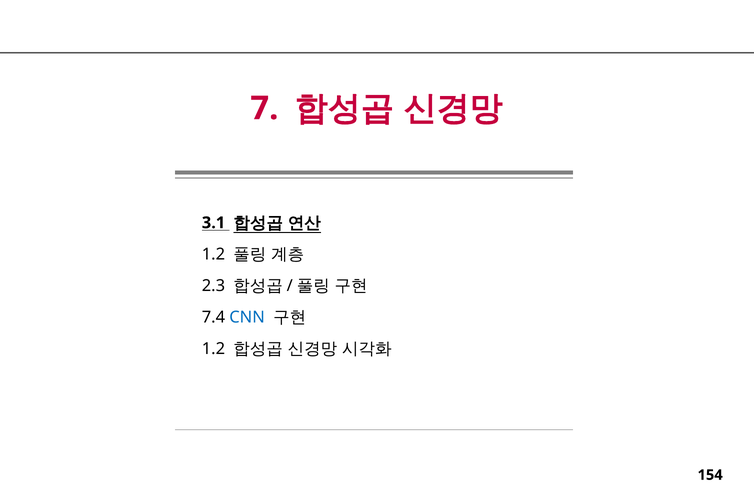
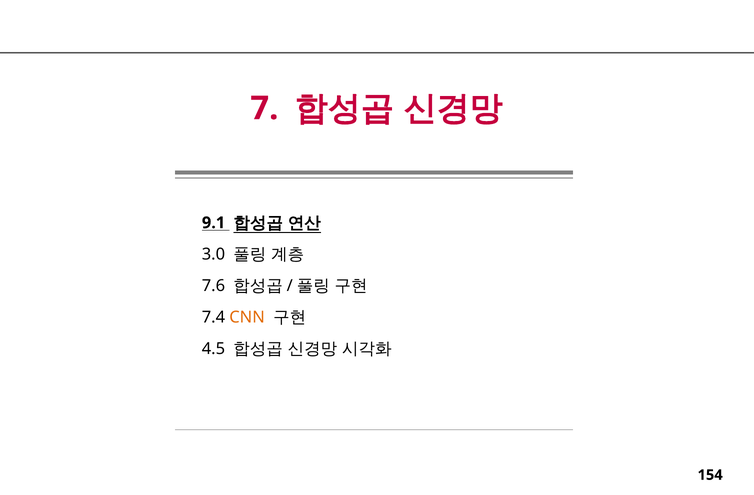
3.1: 3.1 -> 9.1
1.2 at (213, 254): 1.2 -> 3.0
2.3: 2.3 -> 7.6
CNN colour: blue -> orange
1.2 at (213, 349): 1.2 -> 4.5
